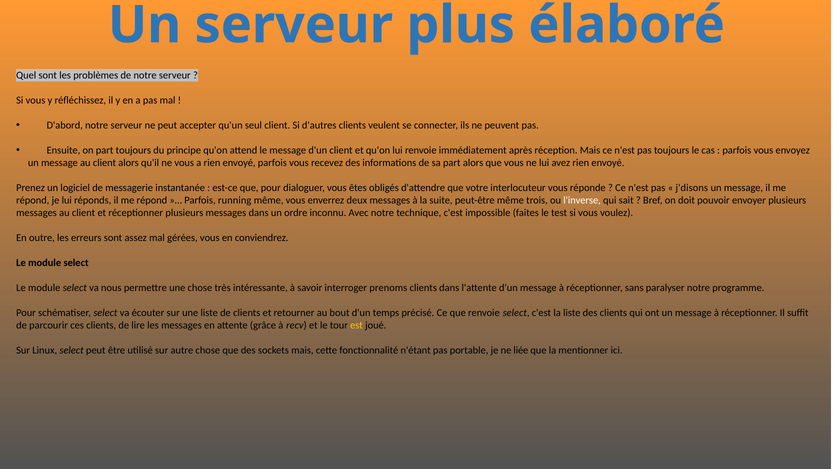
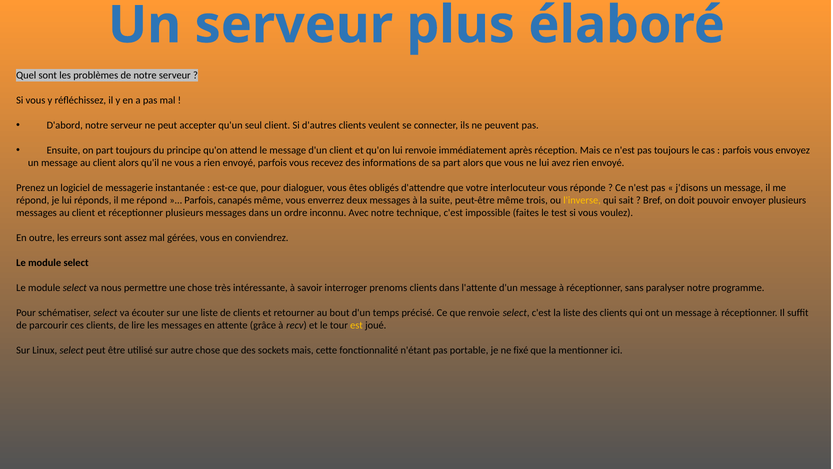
running: running -> canapés
l'inverse colour: white -> yellow
liée: liée -> fixé
